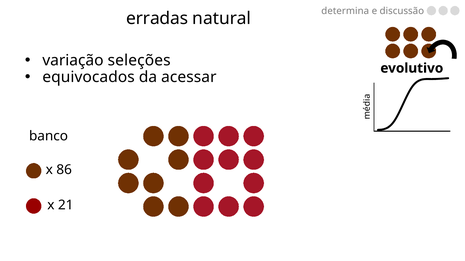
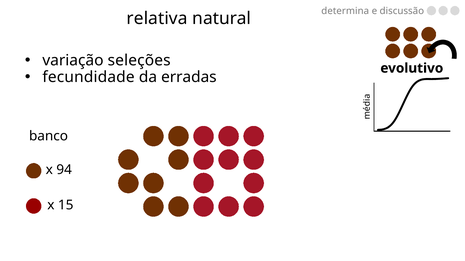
erradas: erradas -> relativa
equivocados: equivocados -> fecundidade
acessar: acessar -> erradas
86: 86 -> 94
21: 21 -> 15
